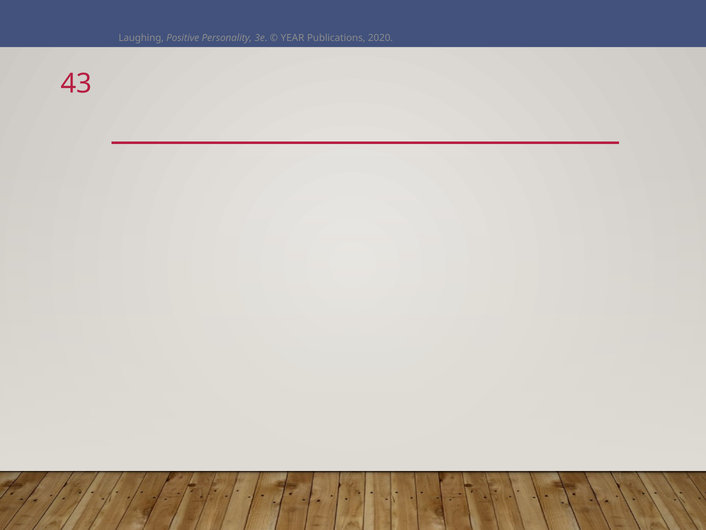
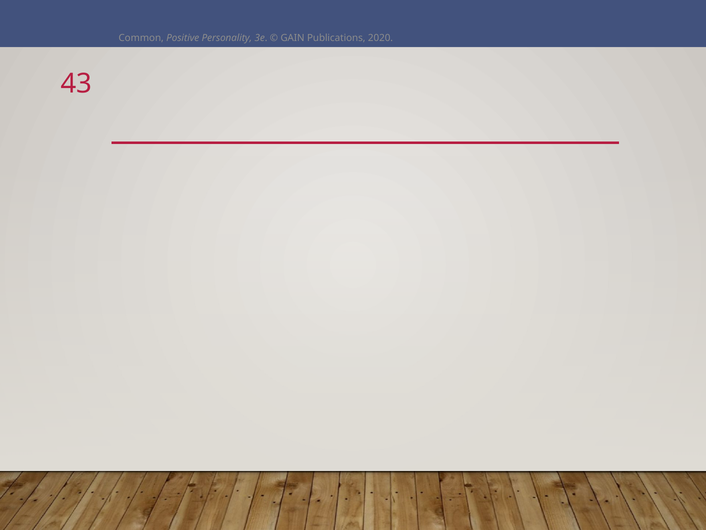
Laughing: Laughing -> Common
YEAR: YEAR -> GAIN
